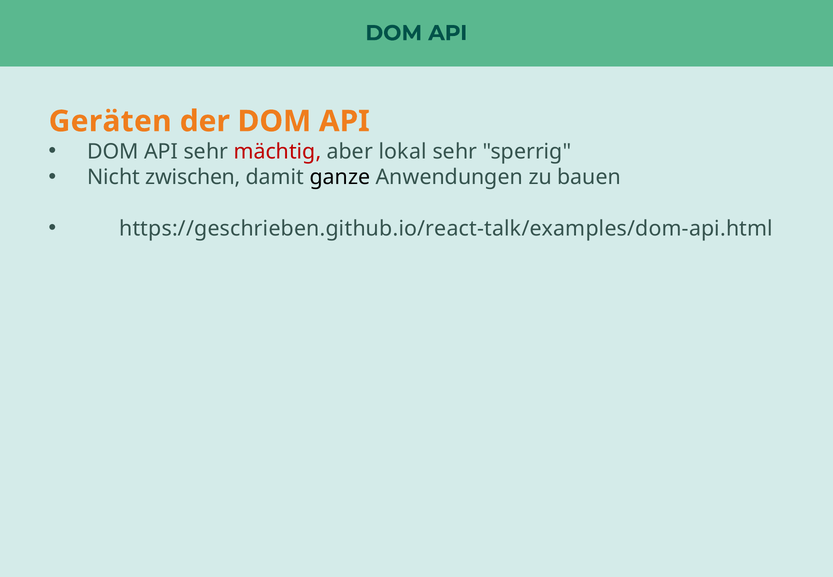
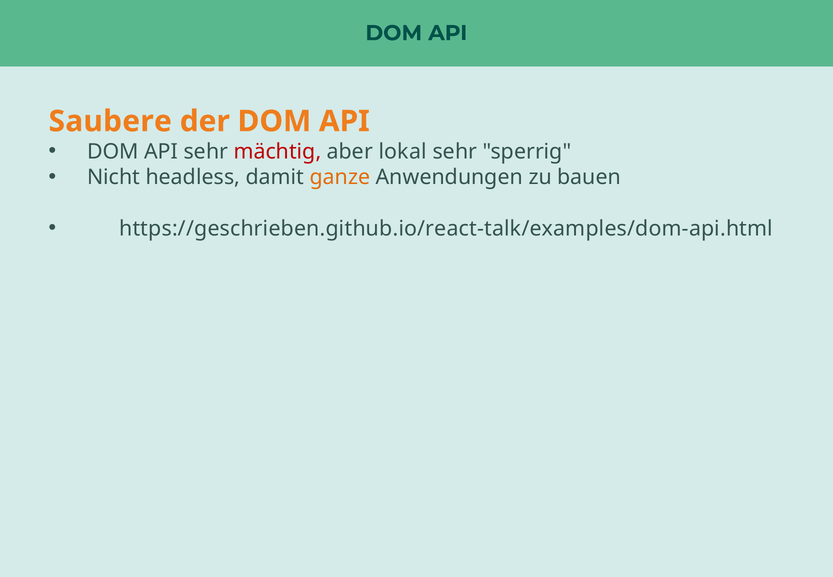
Geräten: Geräten -> Saubere
zwischen: zwischen -> headless
ganze colour: black -> orange
